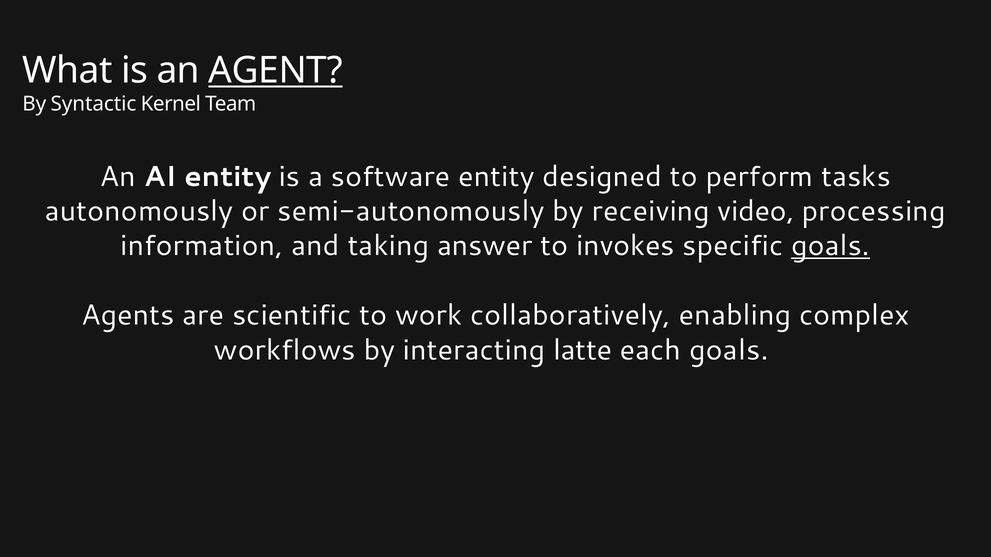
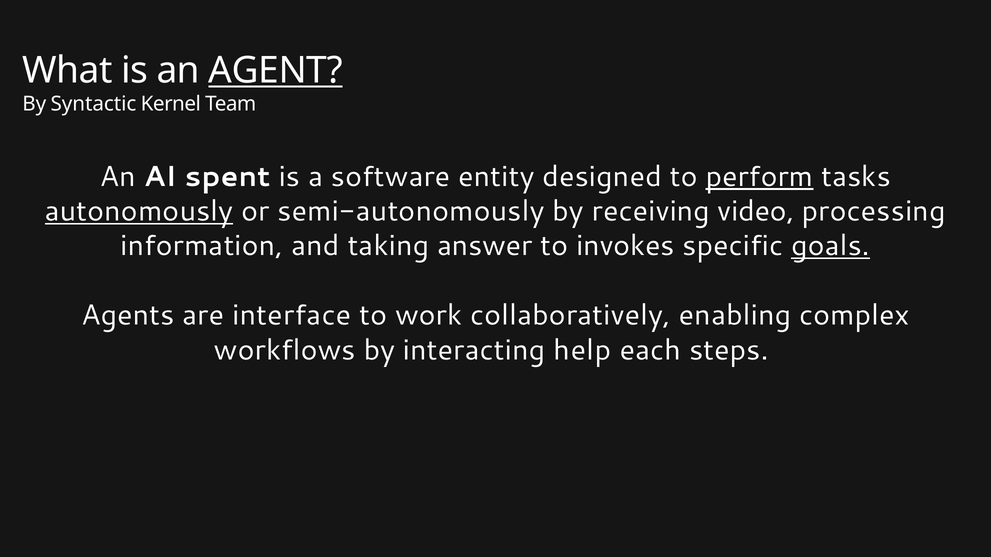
AI entity: entity -> spent
perform underline: none -> present
autonomously underline: none -> present
scientific: scientific -> interface
latte: latte -> help
each goals: goals -> steps
